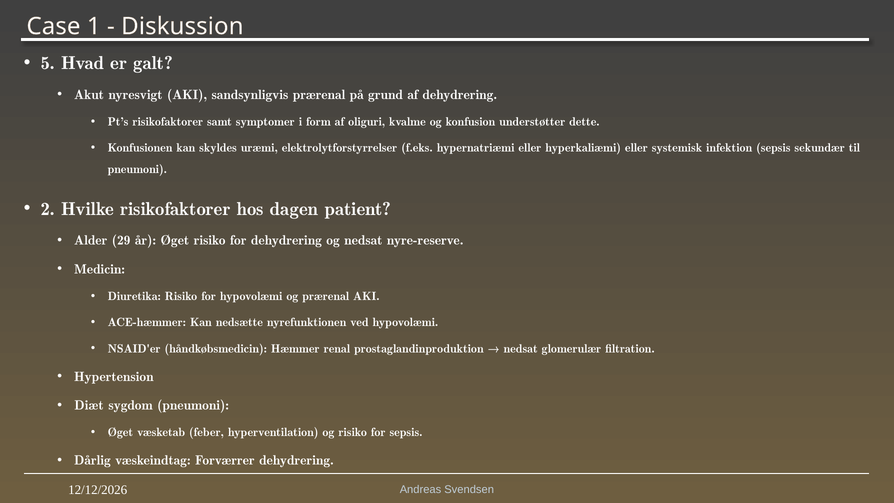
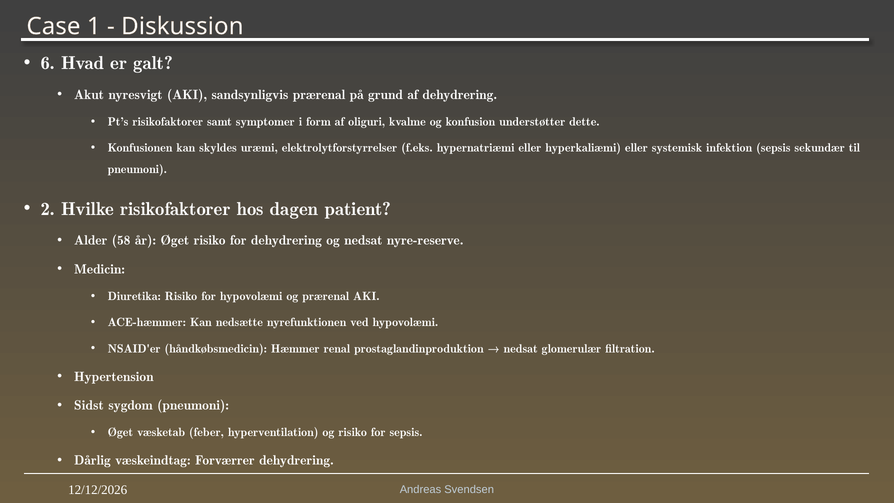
5: 5 -> 6
29: 29 -> 58
Diæt: Diæt -> Sidst
